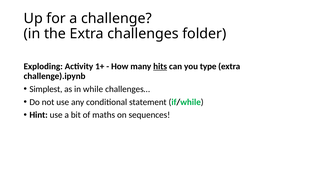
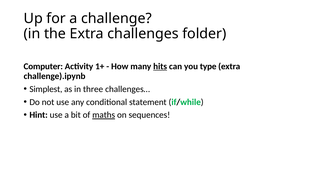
Exploding: Exploding -> Computer
while: while -> three
maths underline: none -> present
